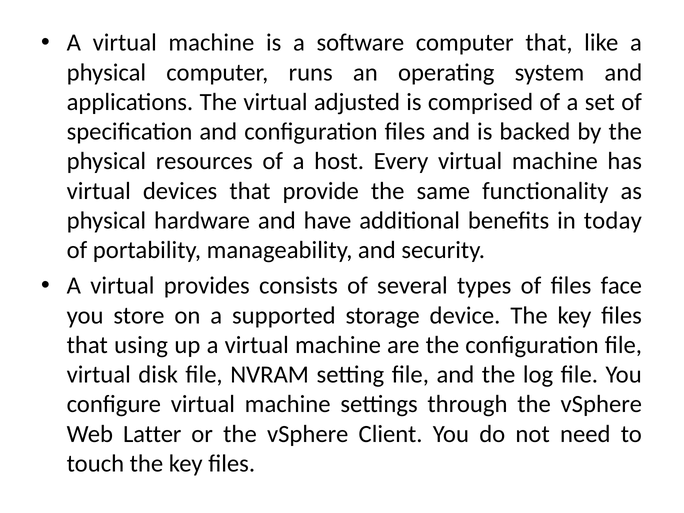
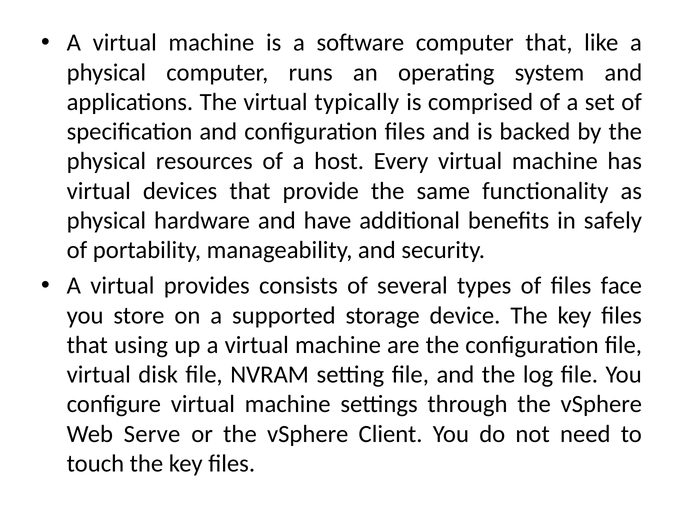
adjusted: adjusted -> typically
today: today -> safely
Latter: Latter -> Serve
